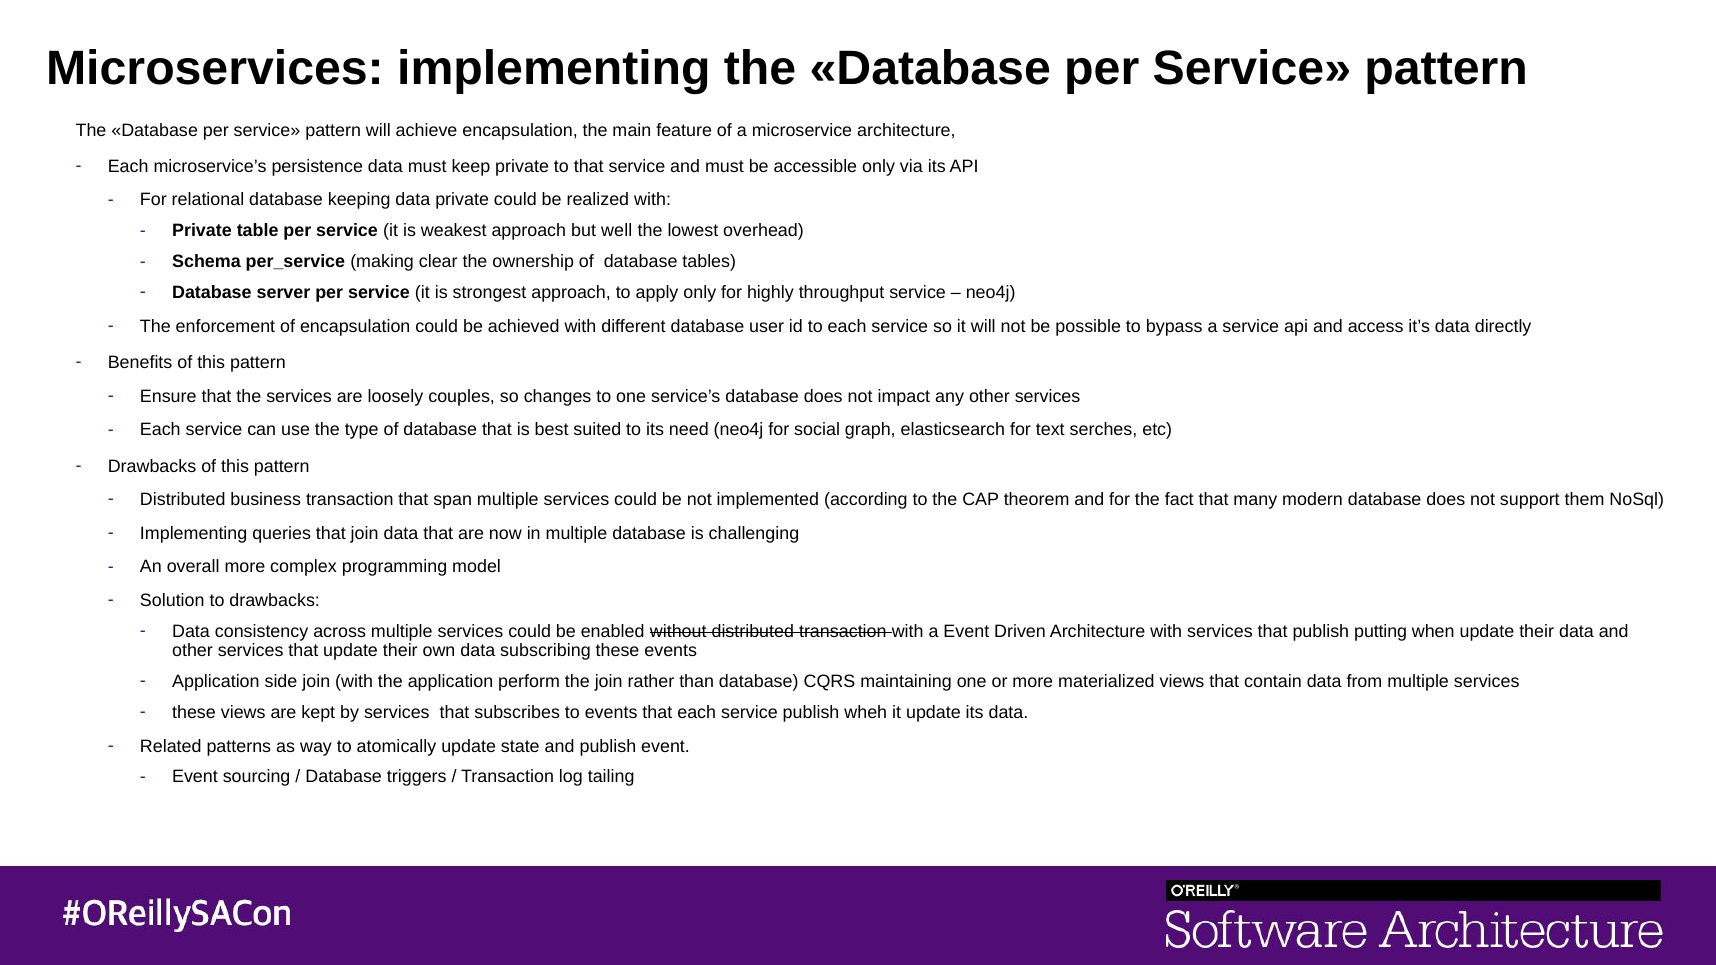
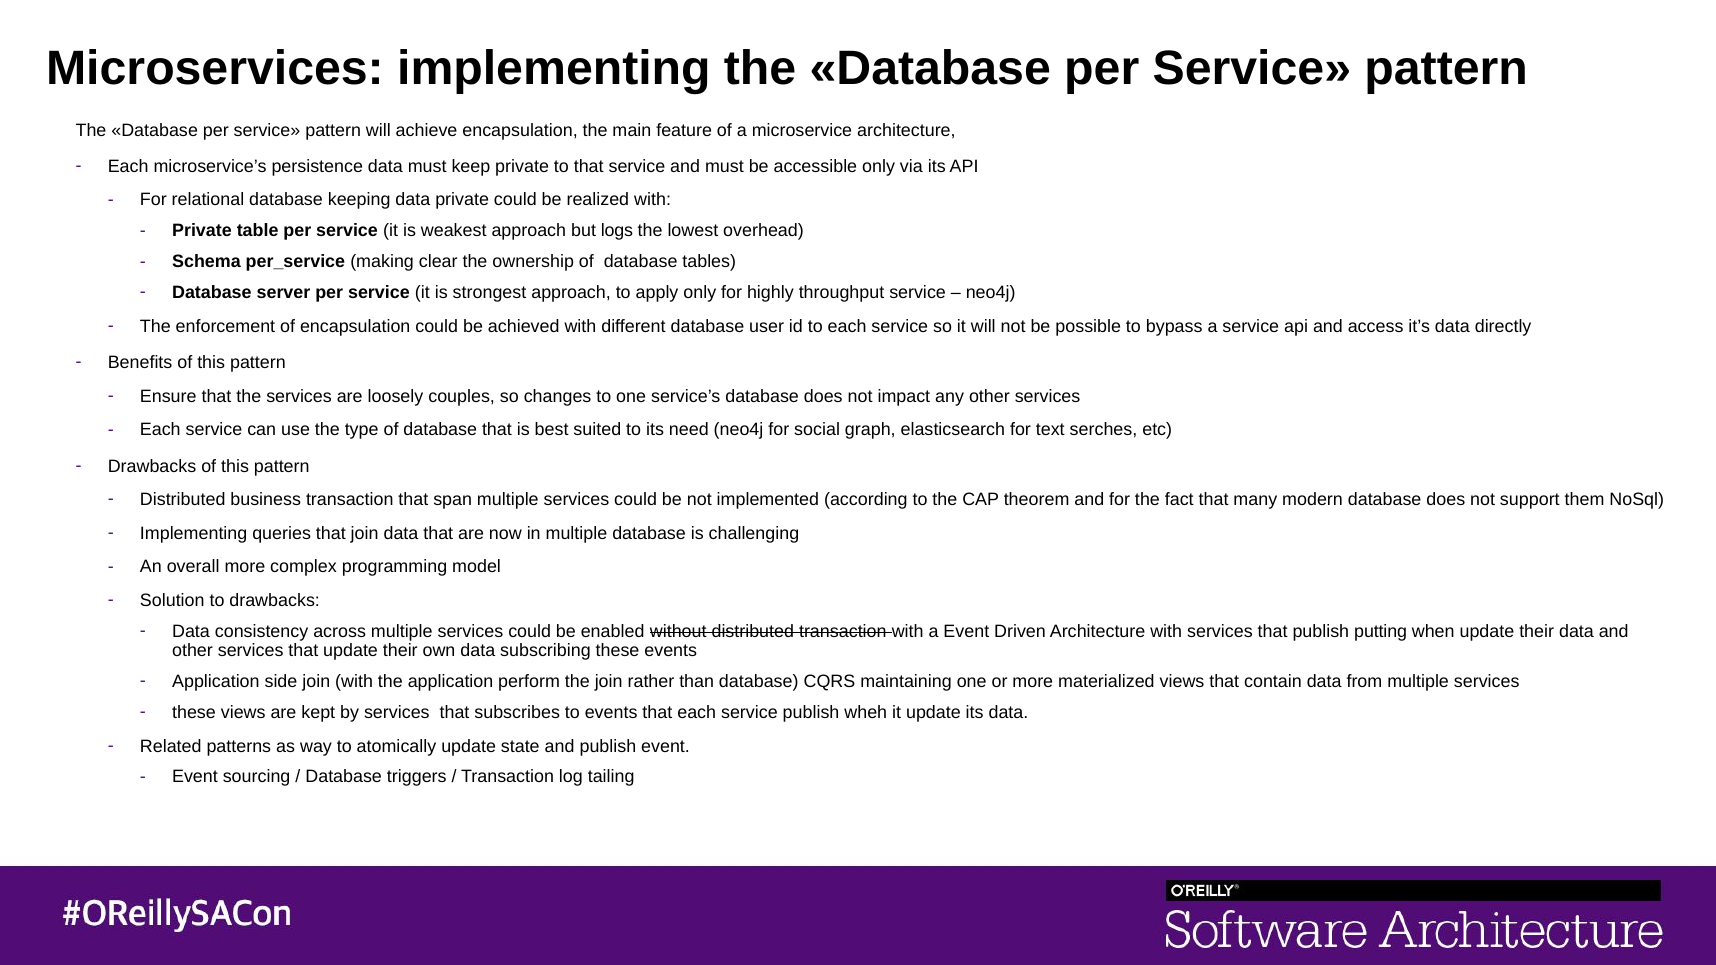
well: well -> logs
